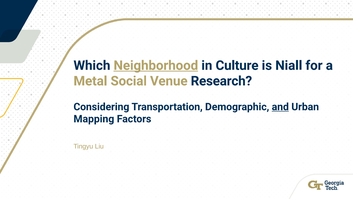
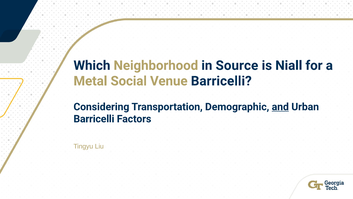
Neighborhood underline: present -> none
Culture: Culture -> Source
Venue Research: Research -> Barricelli
Mapping at (94, 119): Mapping -> Barricelli
